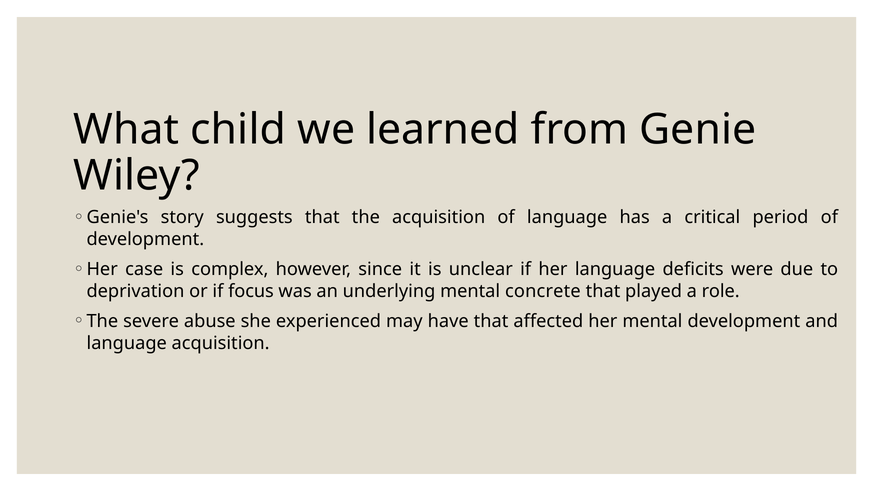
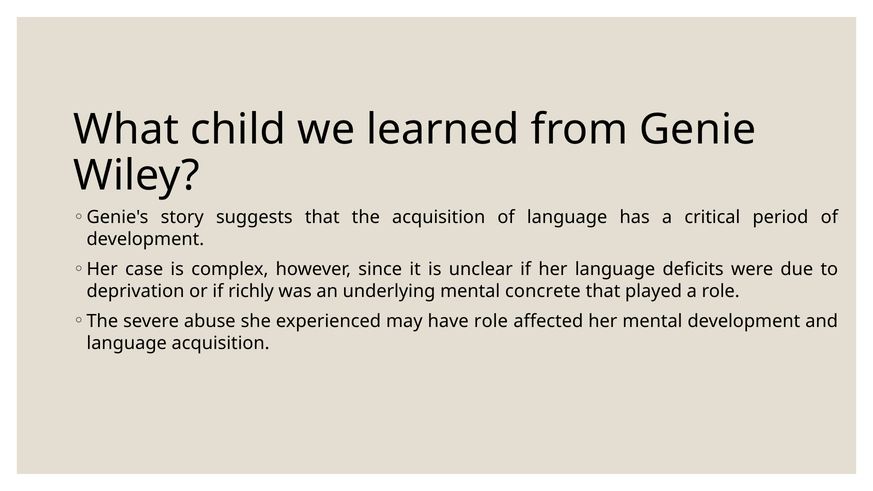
focus: focus -> richly
have that: that -> role
